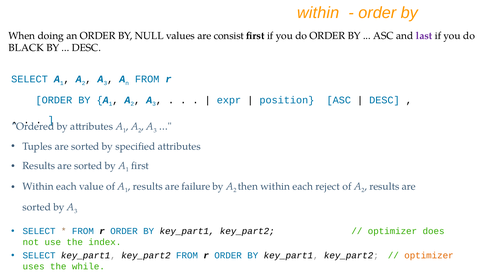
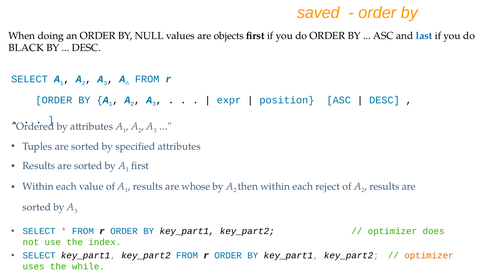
within at (318, 13): within -> saved
consist: consist -> objects
last colour: purple -> blue
failure: failure -> whose
